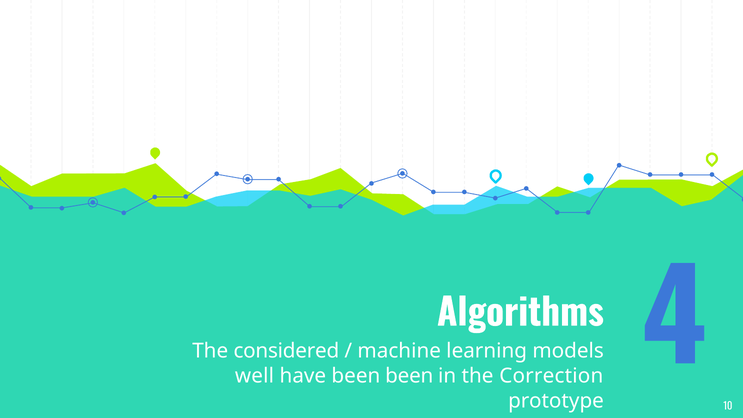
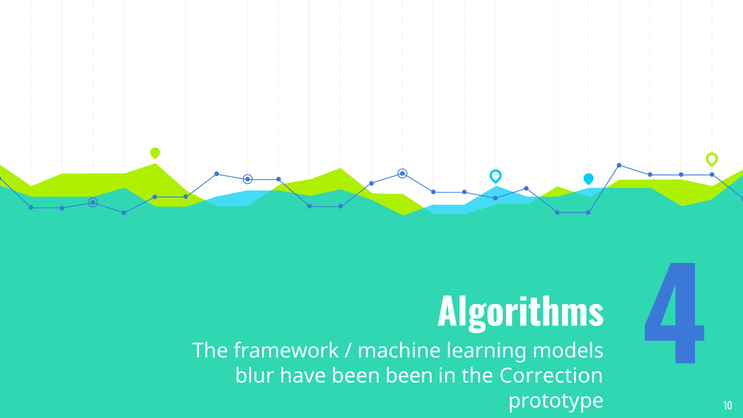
considered: considered -> framework
well: well -> blur
